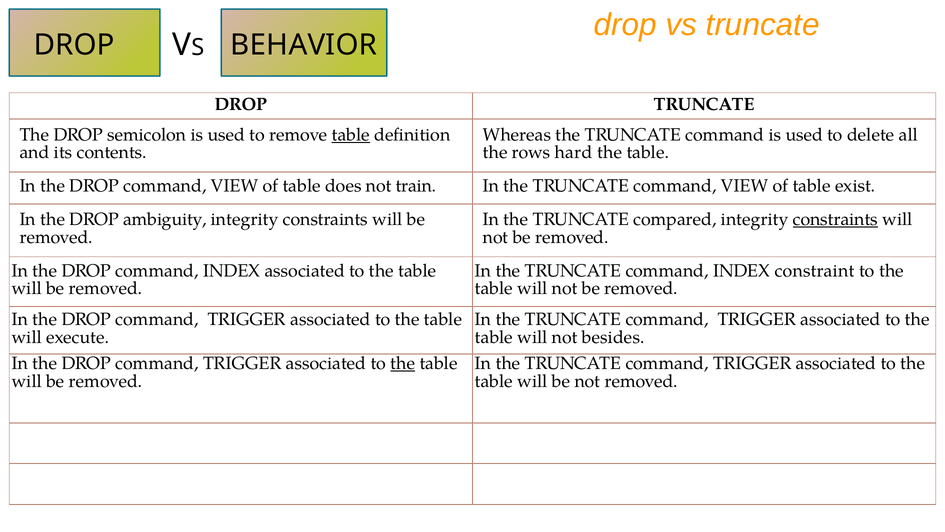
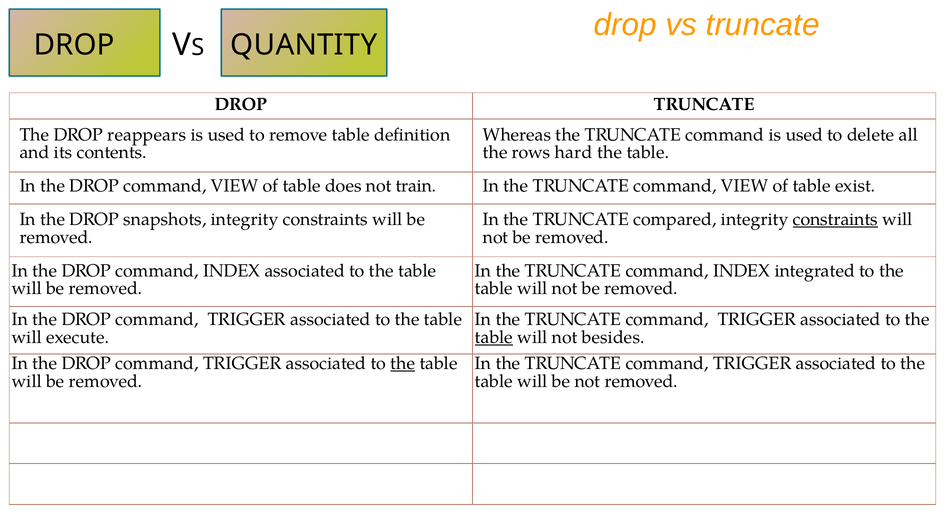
BEHAVIOR: BEHAVIOR -> QUANTITY
semicolon: semicolon -> reappears
table at (351, 135) underline: present -> none
ambiguity: ambiguity -> snapshots
constraint: constraint -> integrated
table at (494, 337) underline: none -> present
